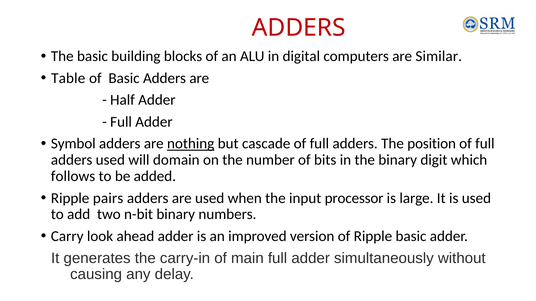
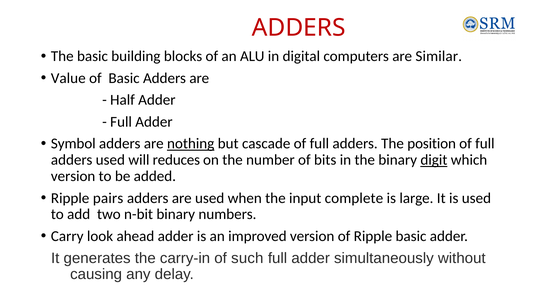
Table: Table -> Value
domain: domain -> reduces
digit underline: none -> present
follows at (73, 177): follows -> version
processor: processor -> complete
main: main -> such
